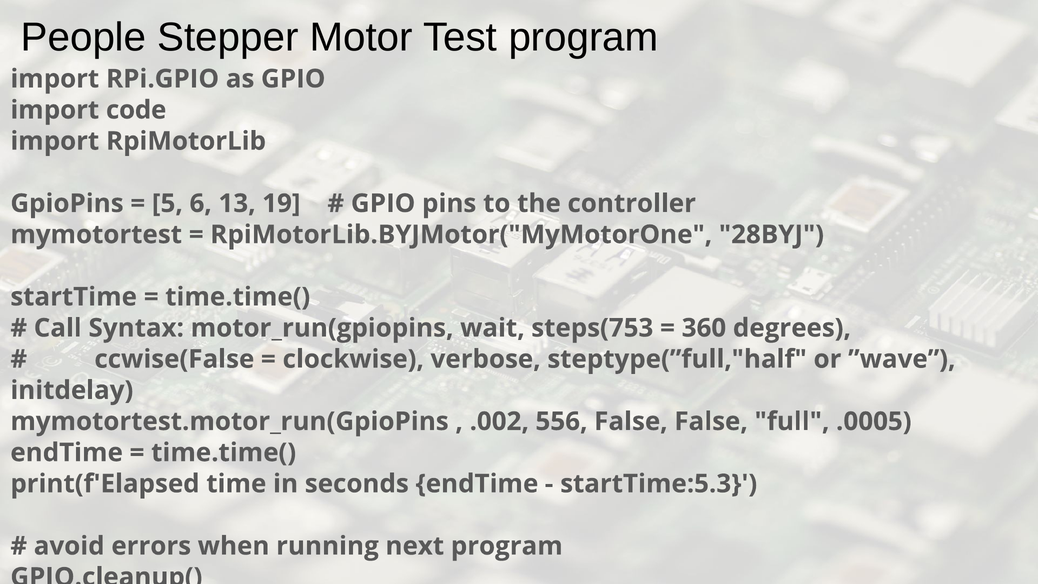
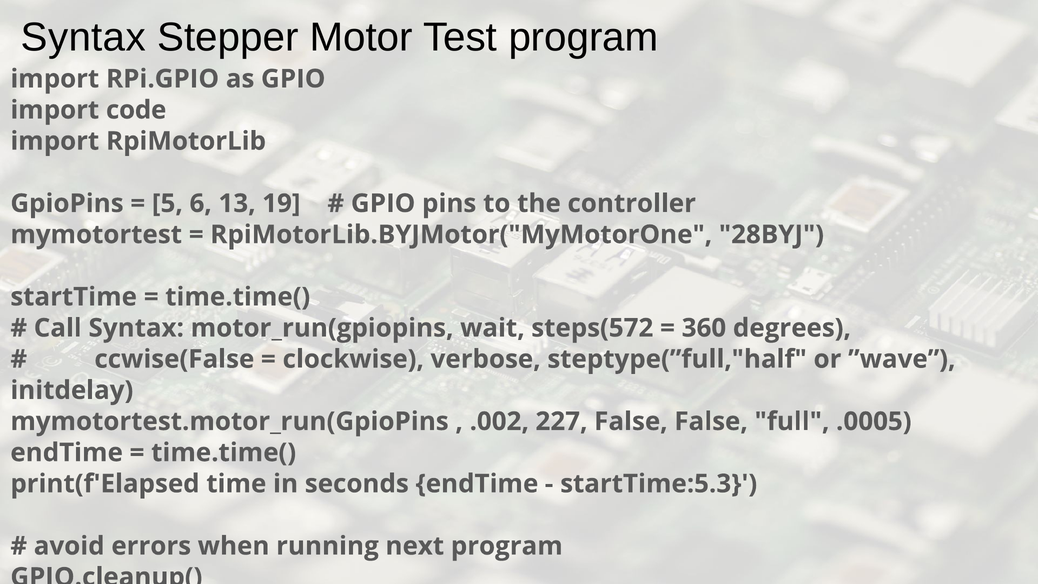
People at (84, 37): People -> Syntax
steps(753: steps(753 -> steps(572
556: 556 -> 227
